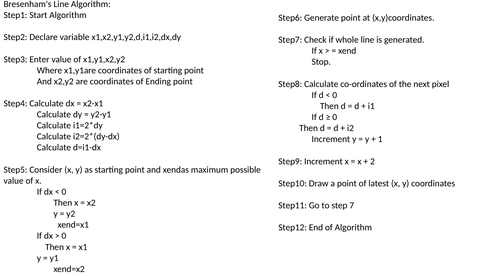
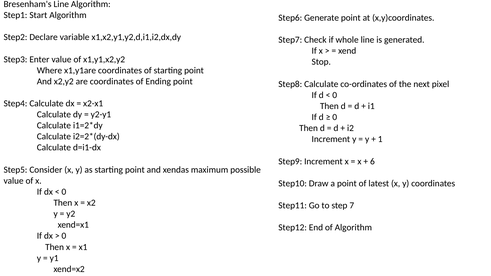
2: 2 -> 6
